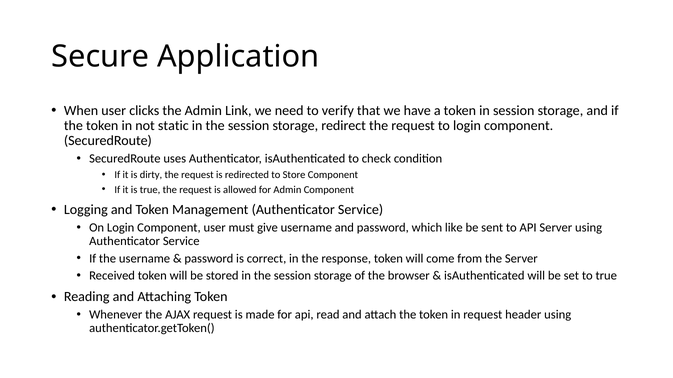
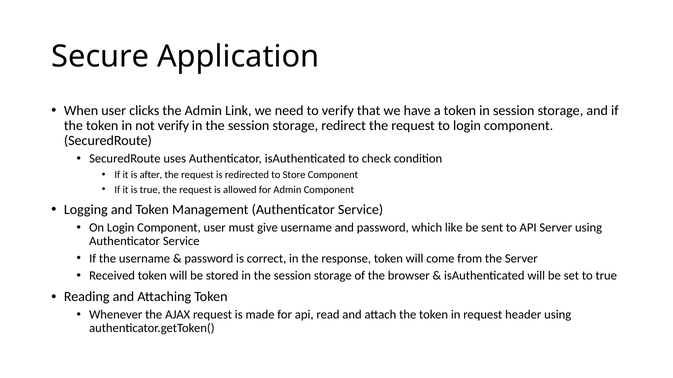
not static: static -> verify
dirty: dirty -> after
